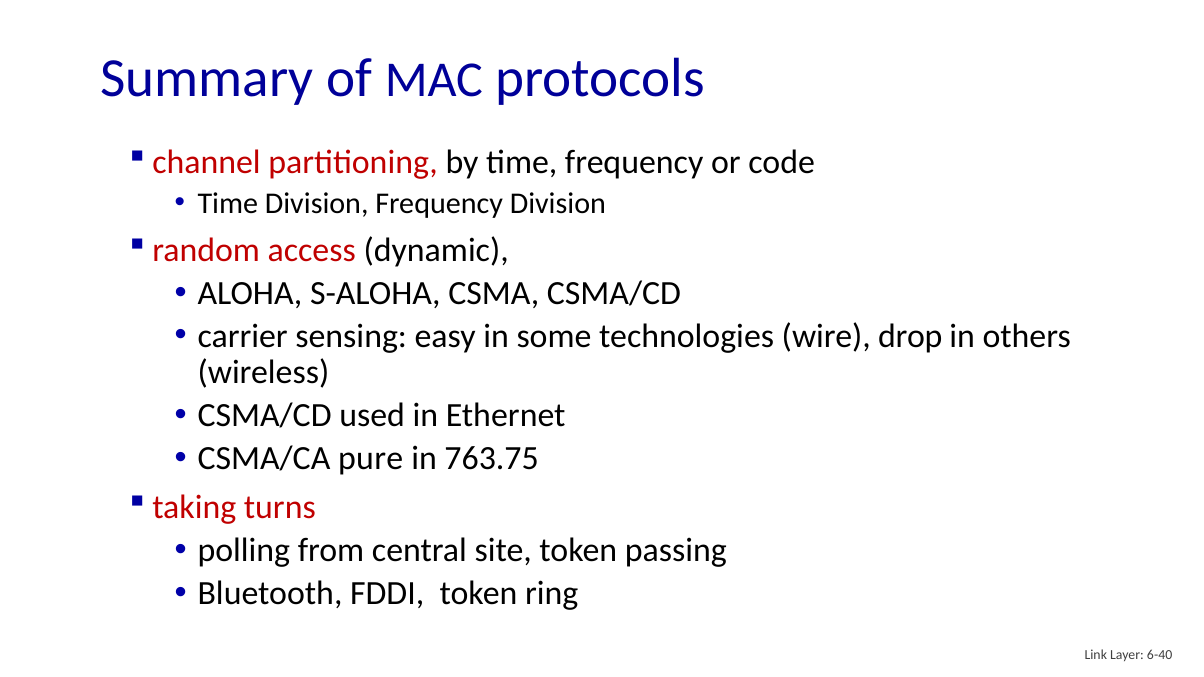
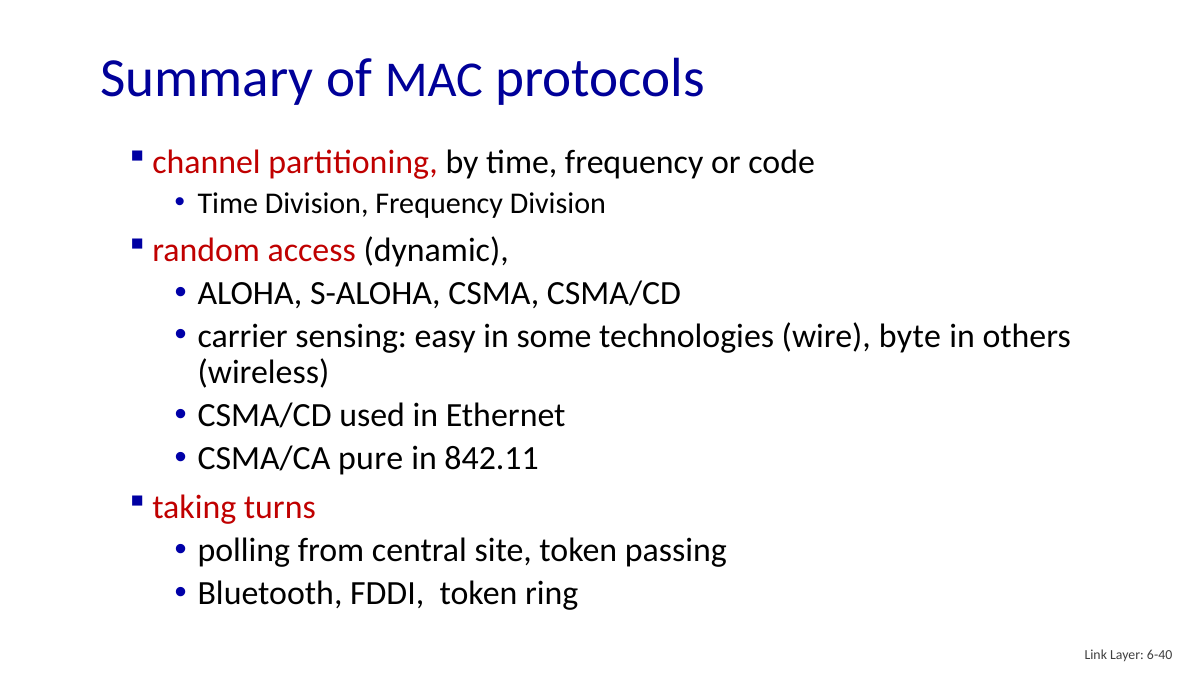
drop: drop -> byte
763.75: 763.75 -> 842.11
